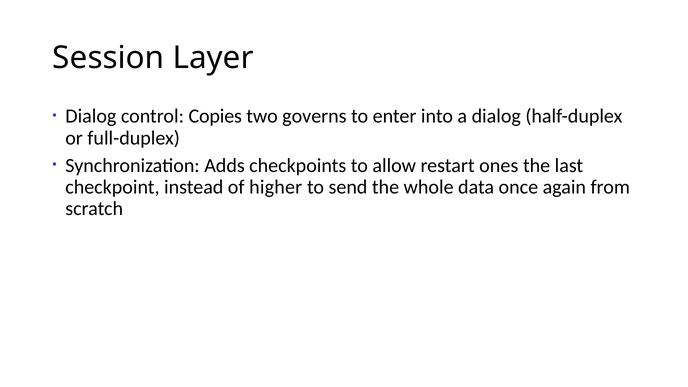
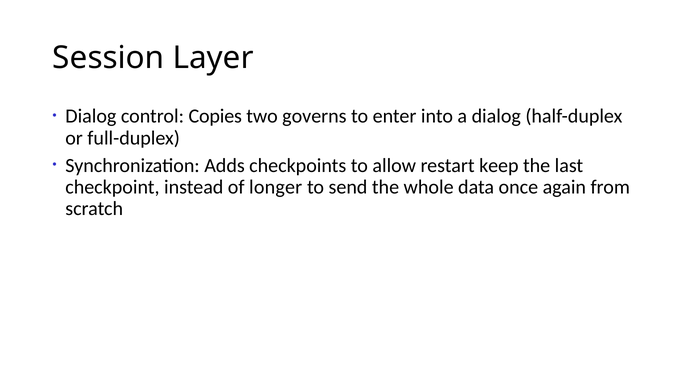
ones: ones -> keep
higher: higher -> longer
